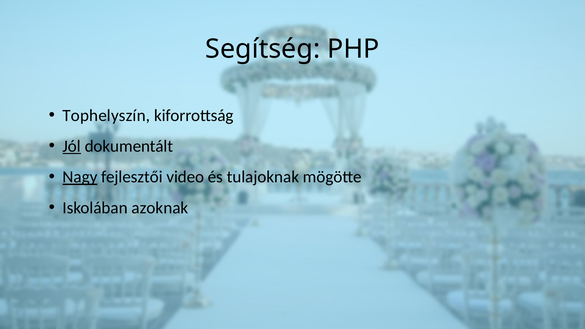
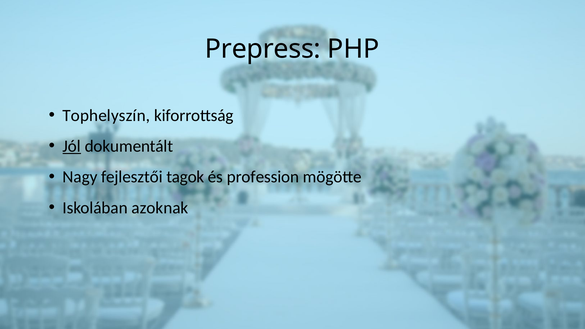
Segítség: Segítség -> Prepress
Nagy underline: present -> none
video: video -> tagok
tulajoknak: tulajoknak -> profession
